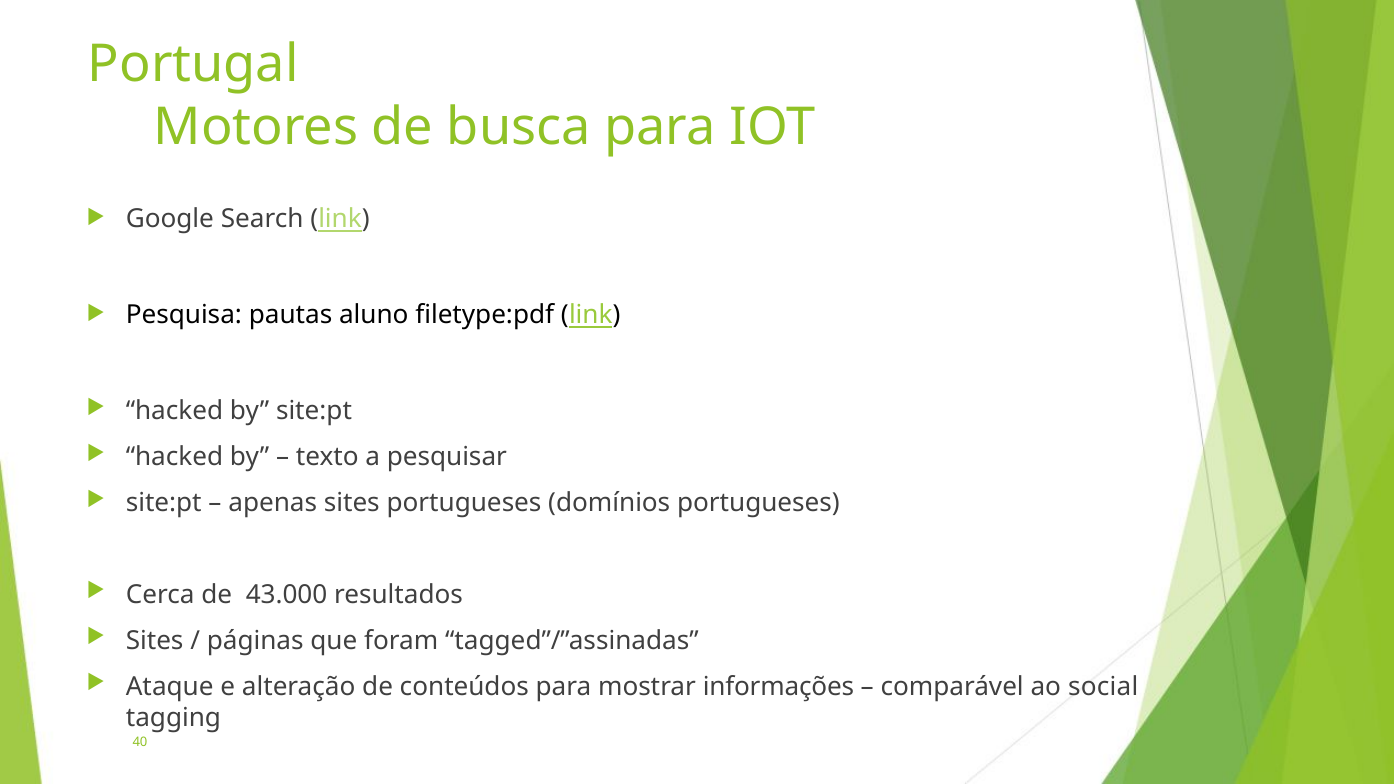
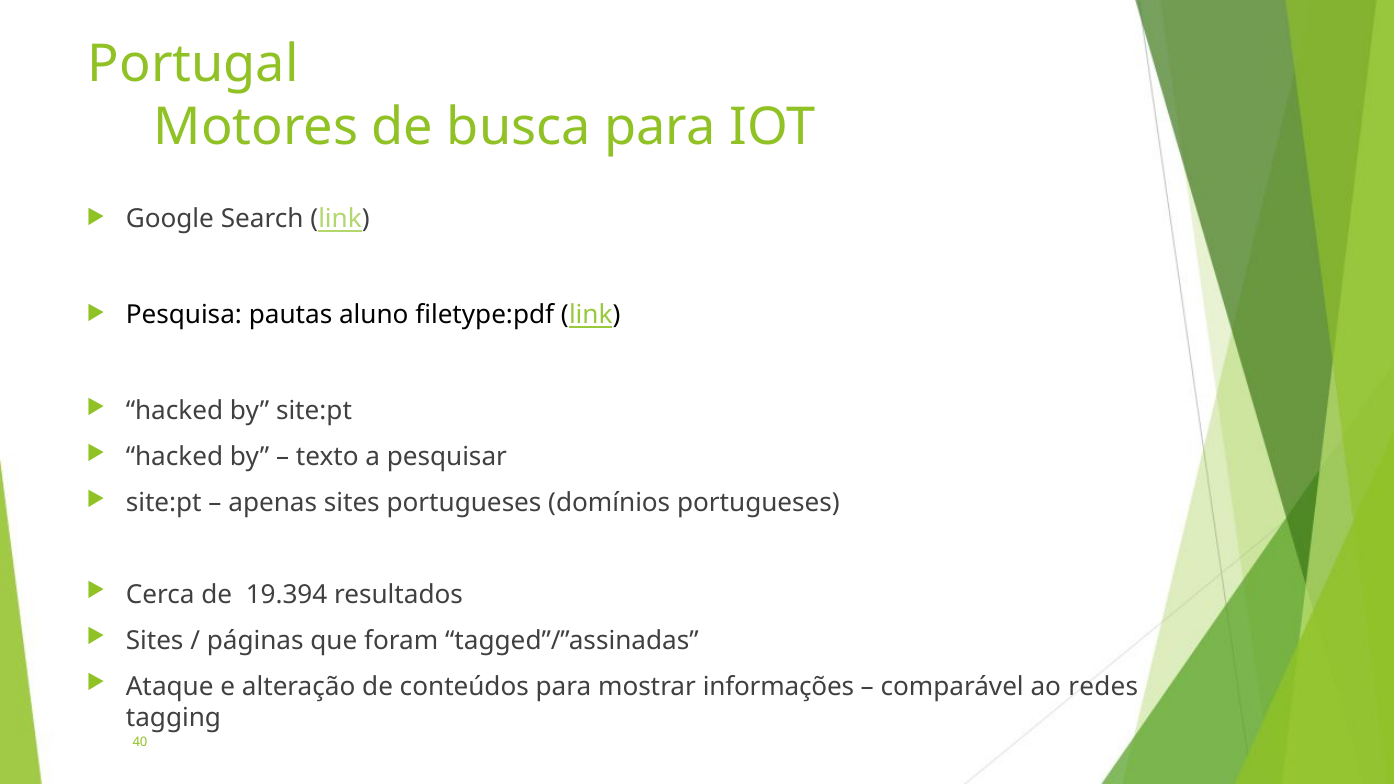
43.000: 43.000 -> 19.394
social: social -> redes
